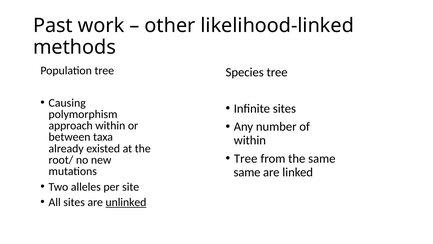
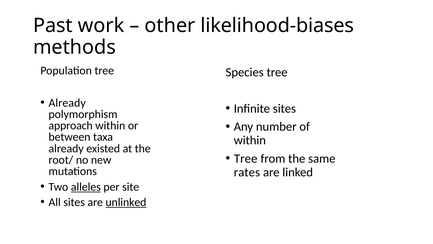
likelihood-linked: likelihood-linked -> likelihood-biases
Causing at (67, 103): Causing -> Already
same at (247, 172): same -> rates
alleles underline: none -> present
